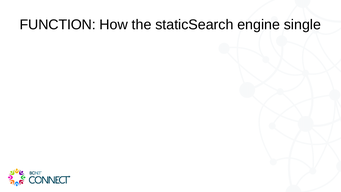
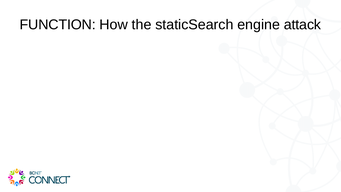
single: single -> attack
